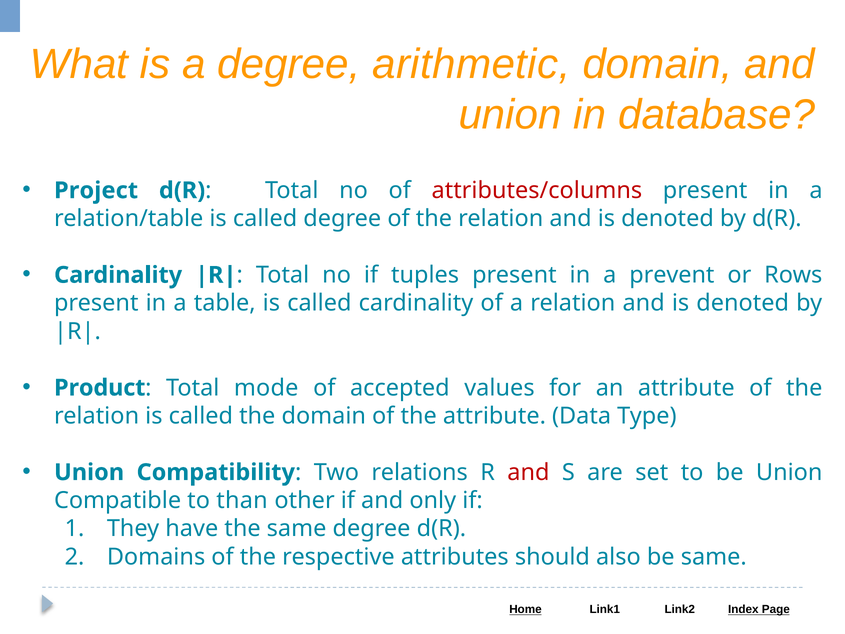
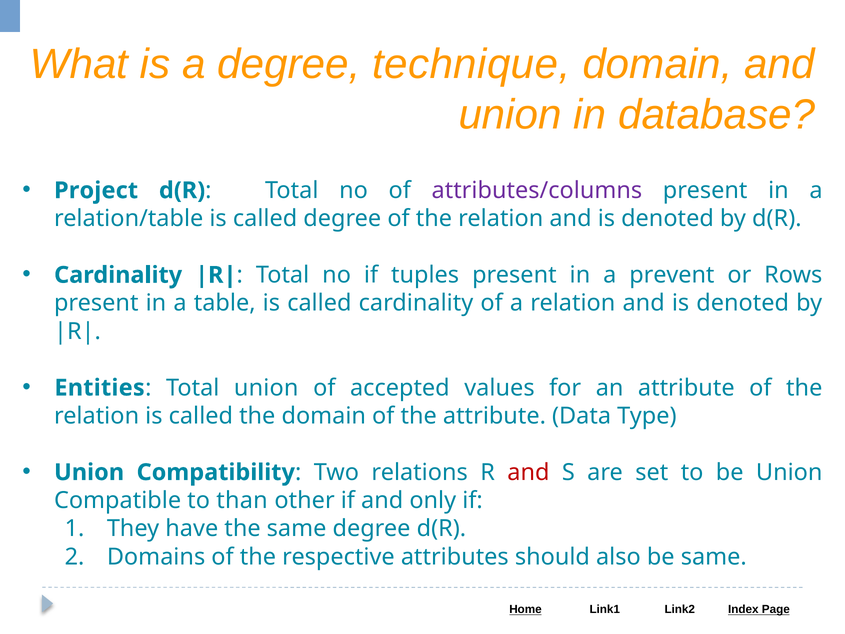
arithmetic: arithmetic -> technique
attributes/columns colour: red -> purple
Product: Product -> Entities
Total mode: mode -> union
